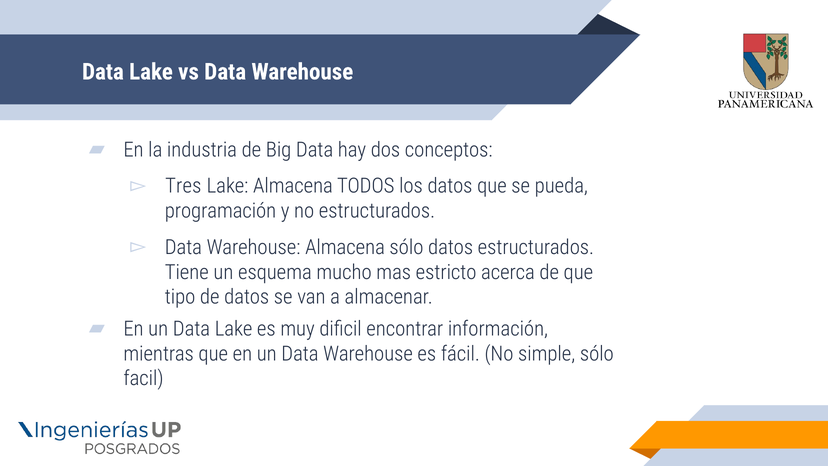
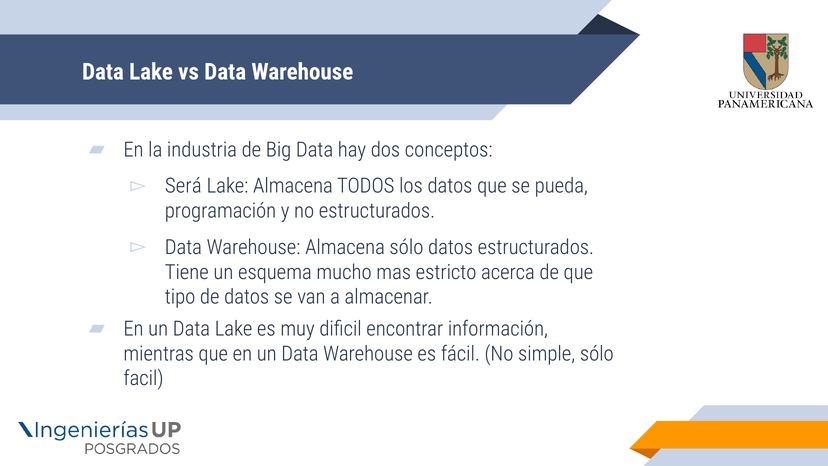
Tres: Tres -> Será
